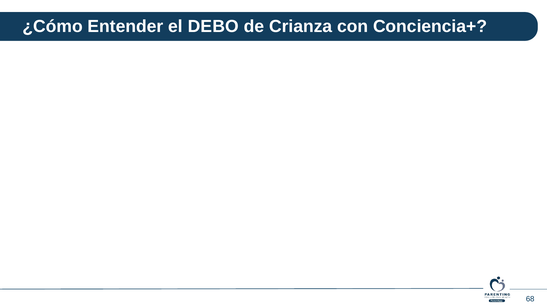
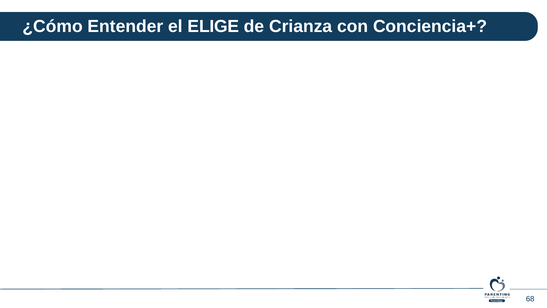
DEBO: DEBO -> ELIGE
